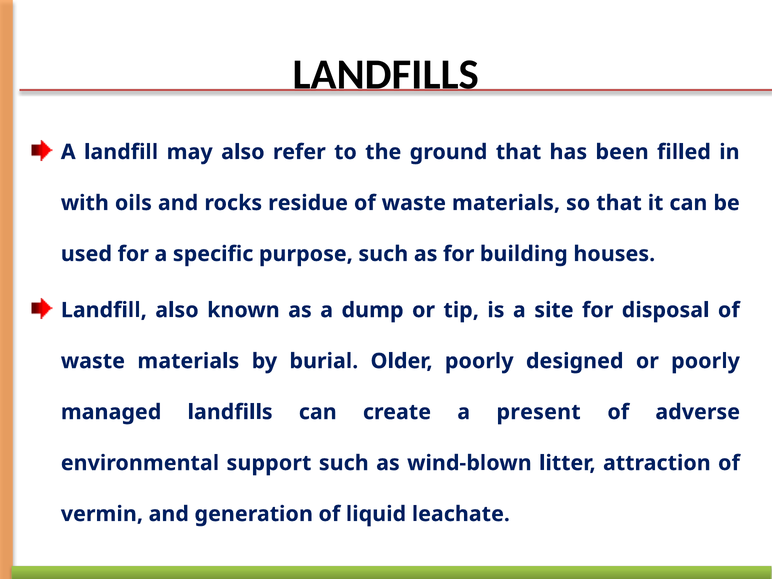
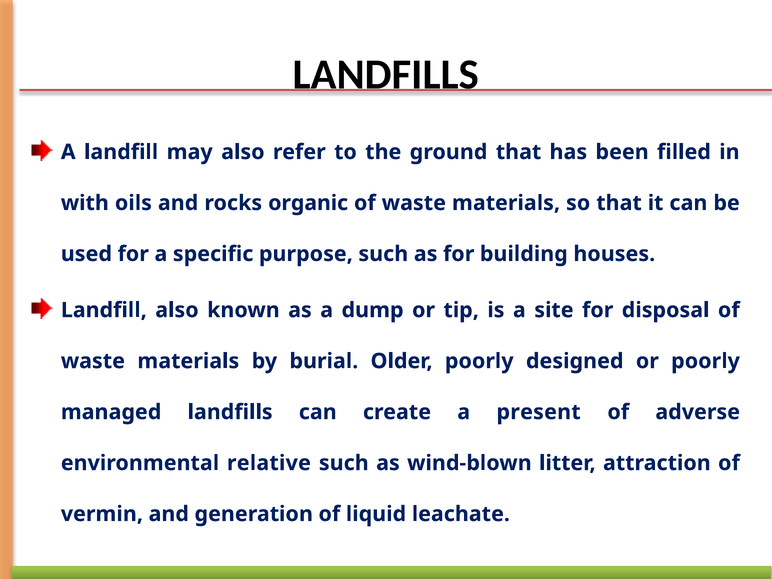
residue: residue -> organic
support: support -> relative
